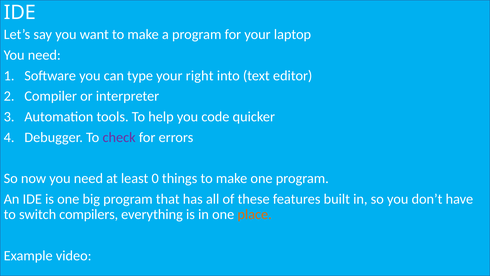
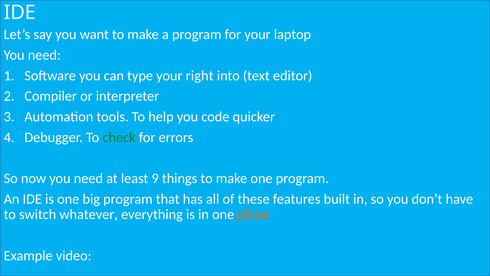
check colour: purple -> green
0: 0 -> 9
compilers: compilers -> whatever
